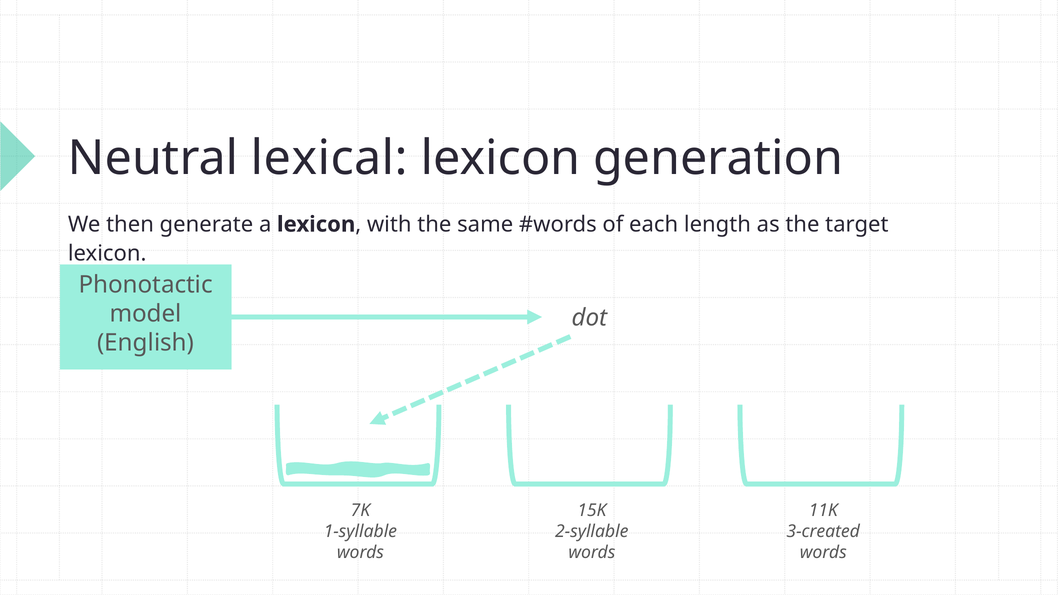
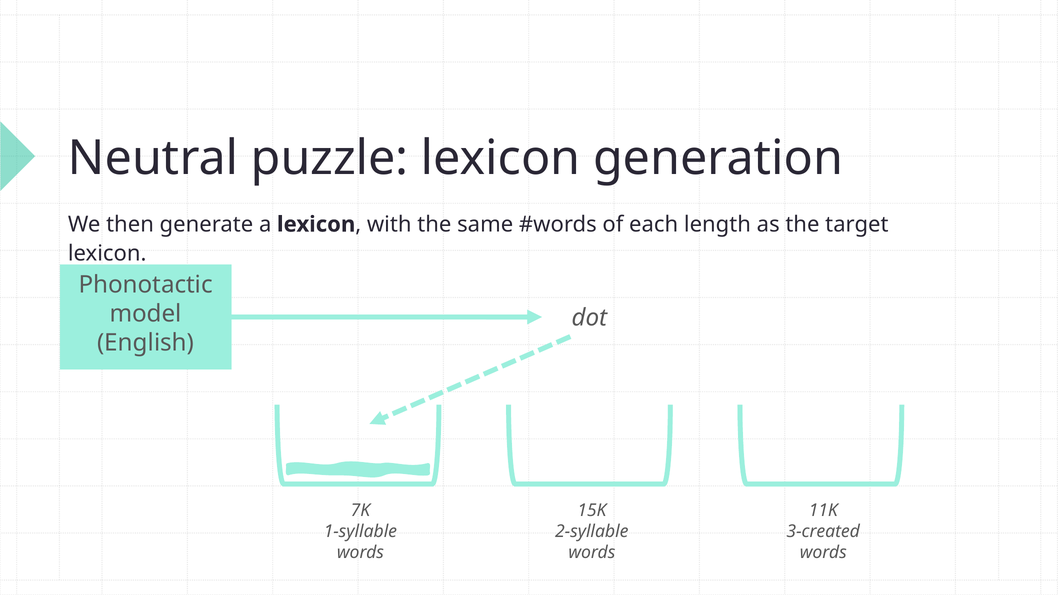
lexical: lexical -> puzzle
